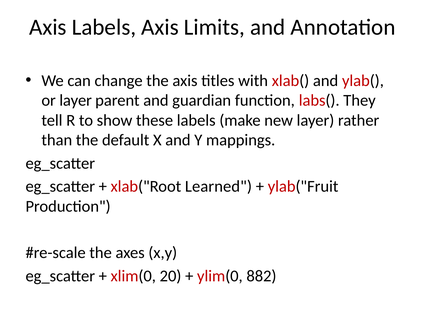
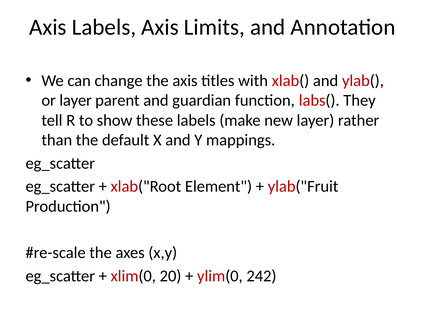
Learned: Learned -> Element
882: 882 -> 242
